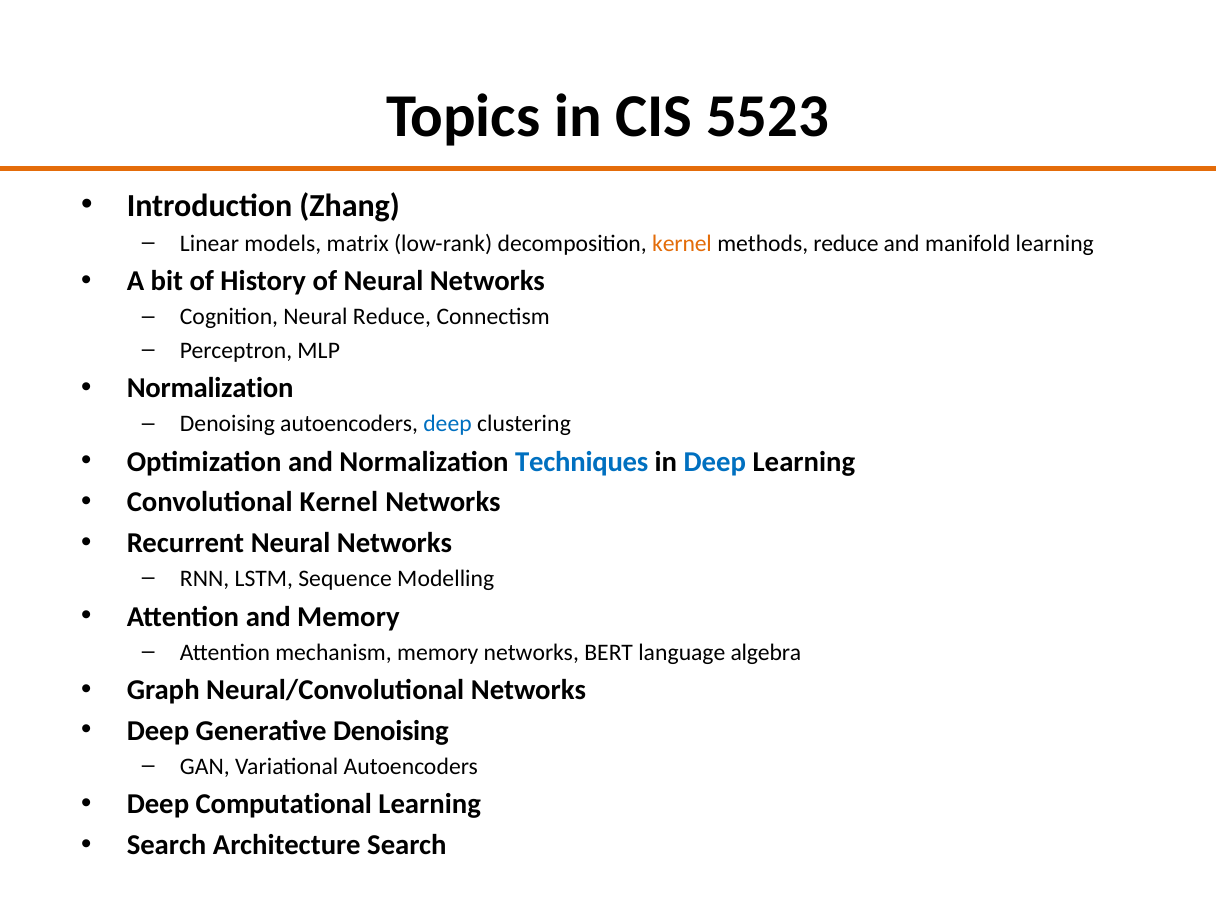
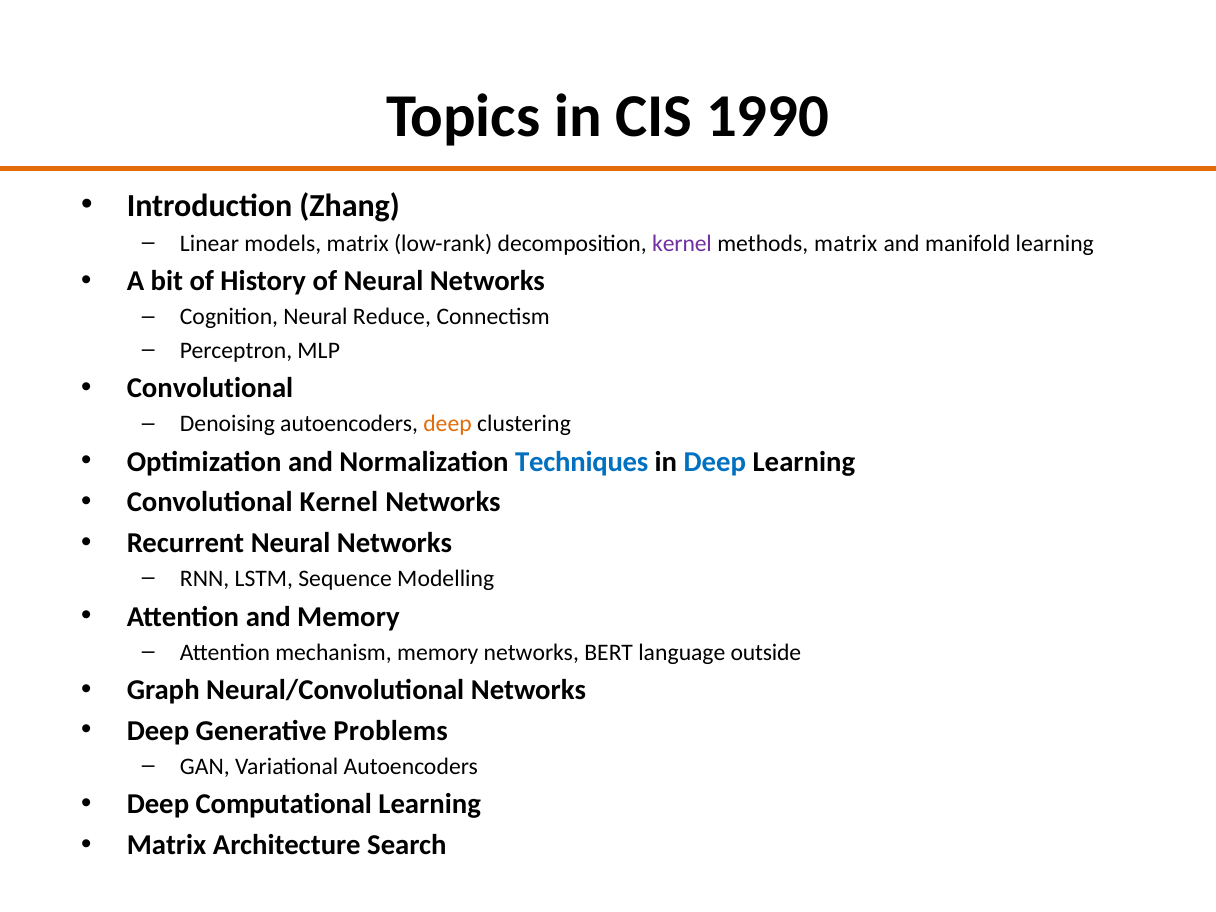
5523: 5523 -> 1990
kernel at (682, 243) colour: orange -> purple
methods reduce: reduce -> matrix
Normalization at (210, 388): Normalization -> Convolutional
deep at (447, 424) colour: blue -> orange
algebra: algebra -> outside
Generative Denoising: Denoising -> Problems
Search at (167, 845): Search -> Matrix
